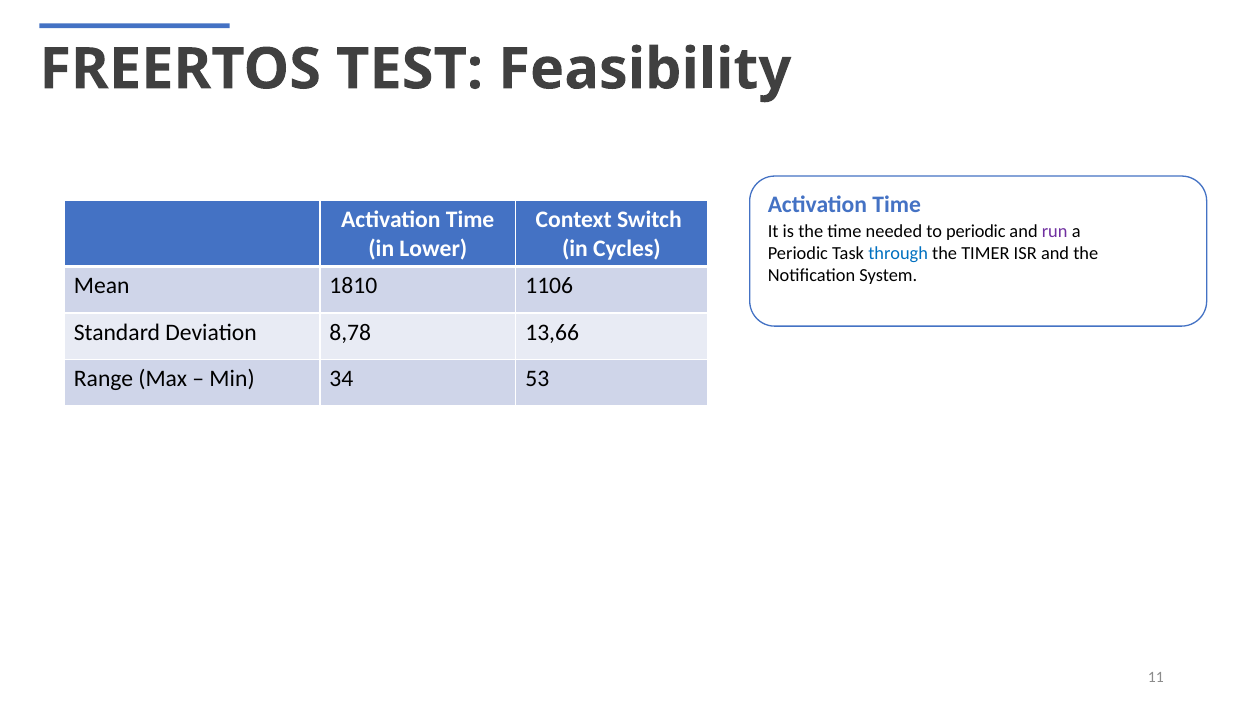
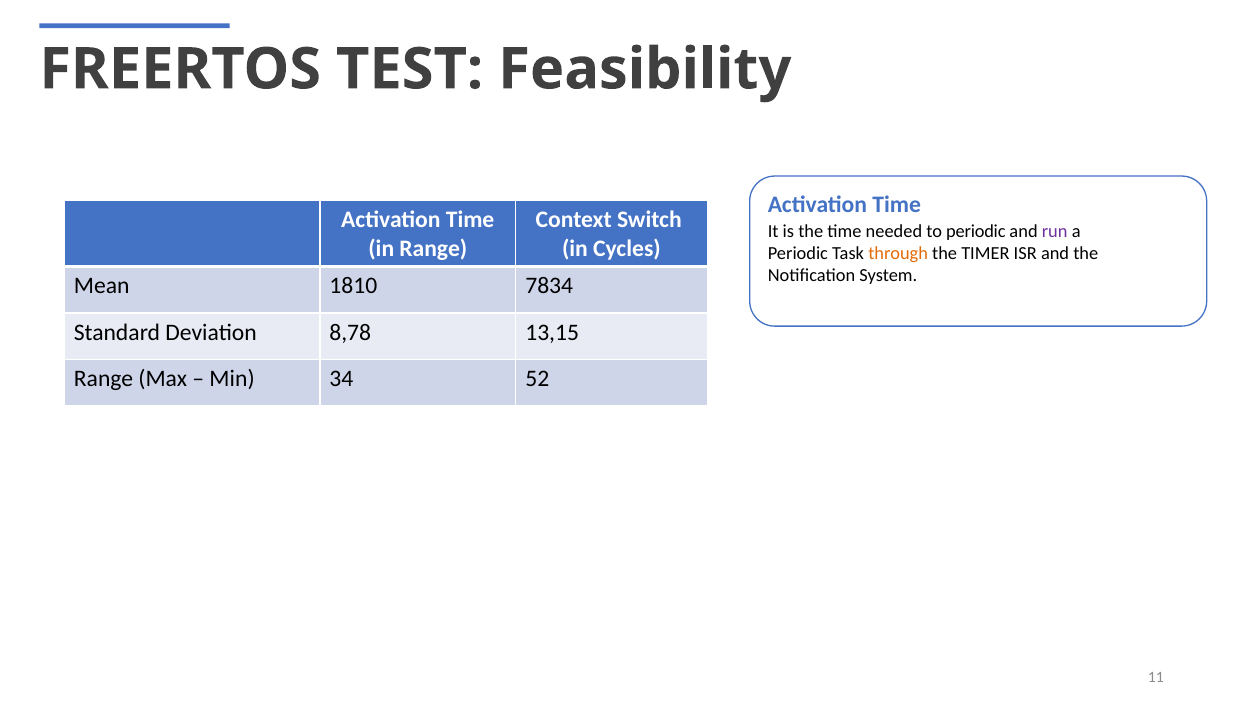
in Lower: Lower -> Range
through colour: blue -> orange
1106: 1106 -> 7834
13,66: 13,66 -> 13,15
53: 53 -> 52
